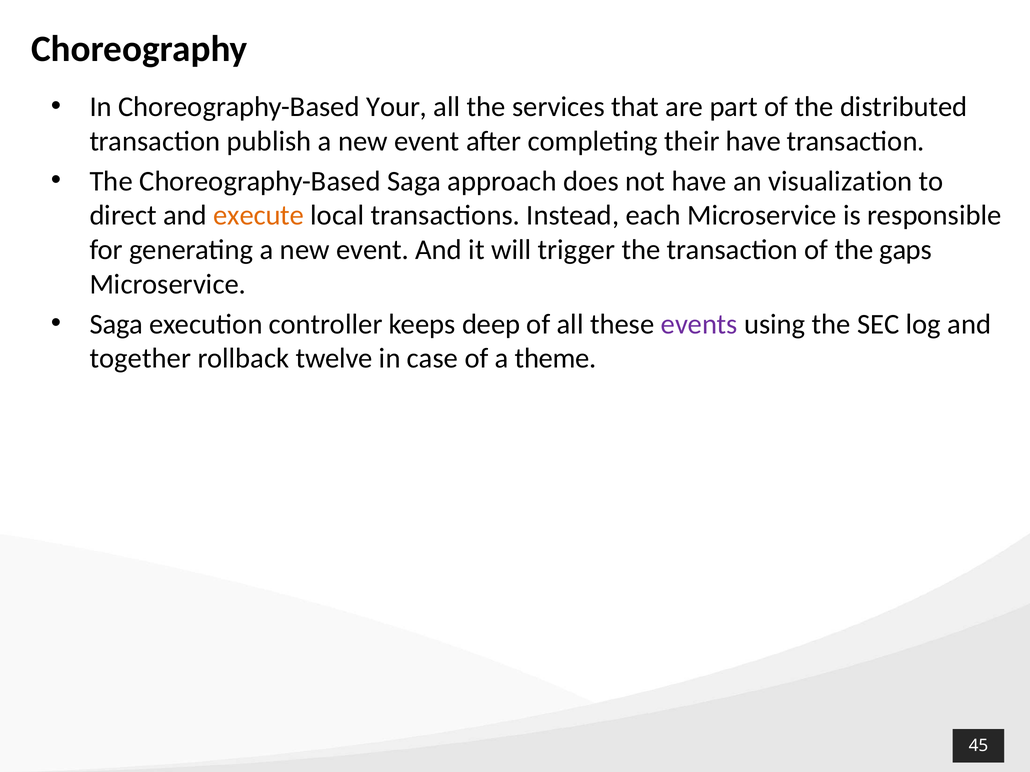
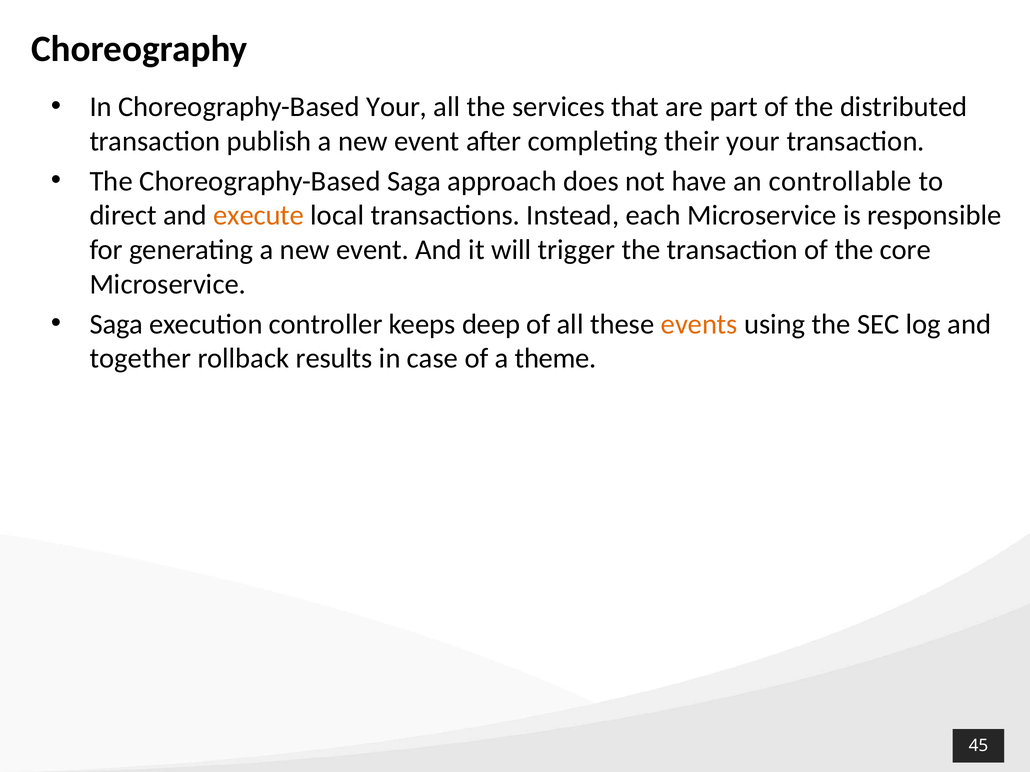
their have: have -> your
visualization: visualization -> controllable
gaps: gaps -> core
events colour: purple -> orange
twelve: twelve -> results
